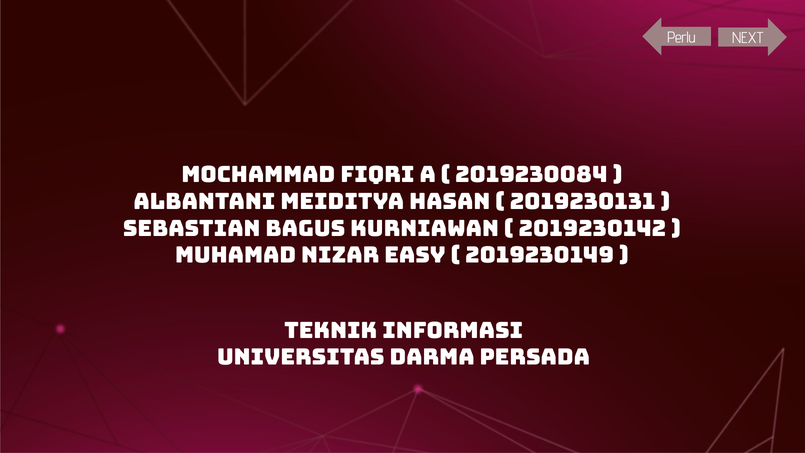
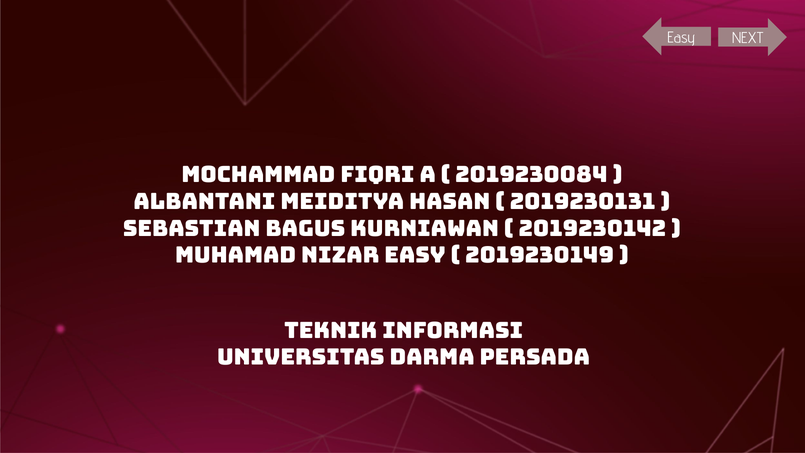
Perlu at (681, 37): Perlu -> Easy
